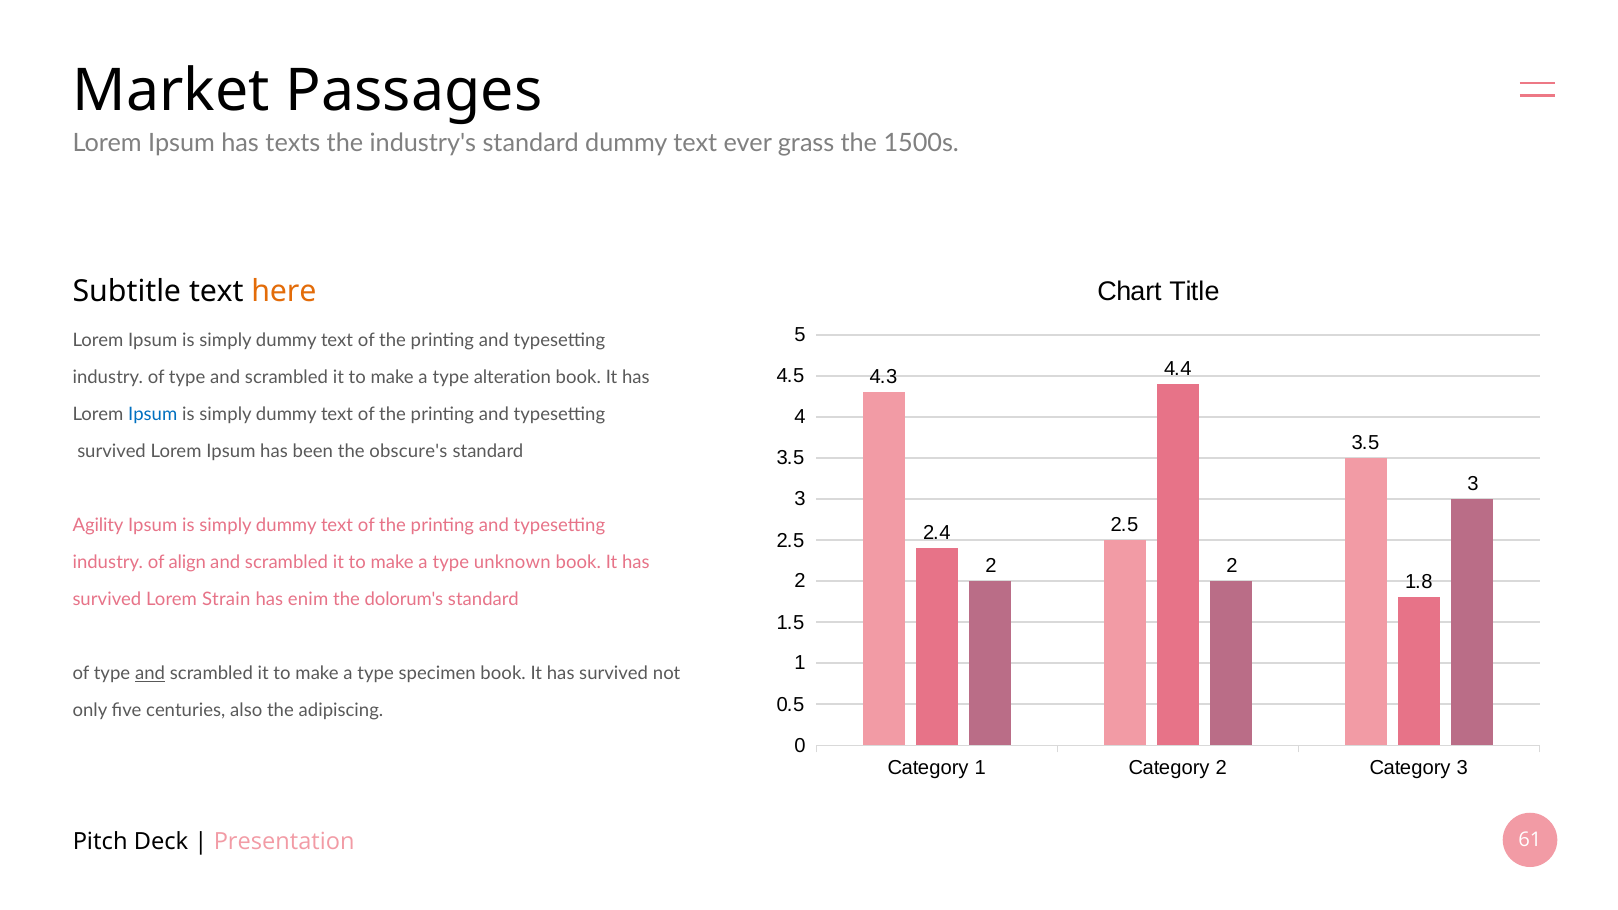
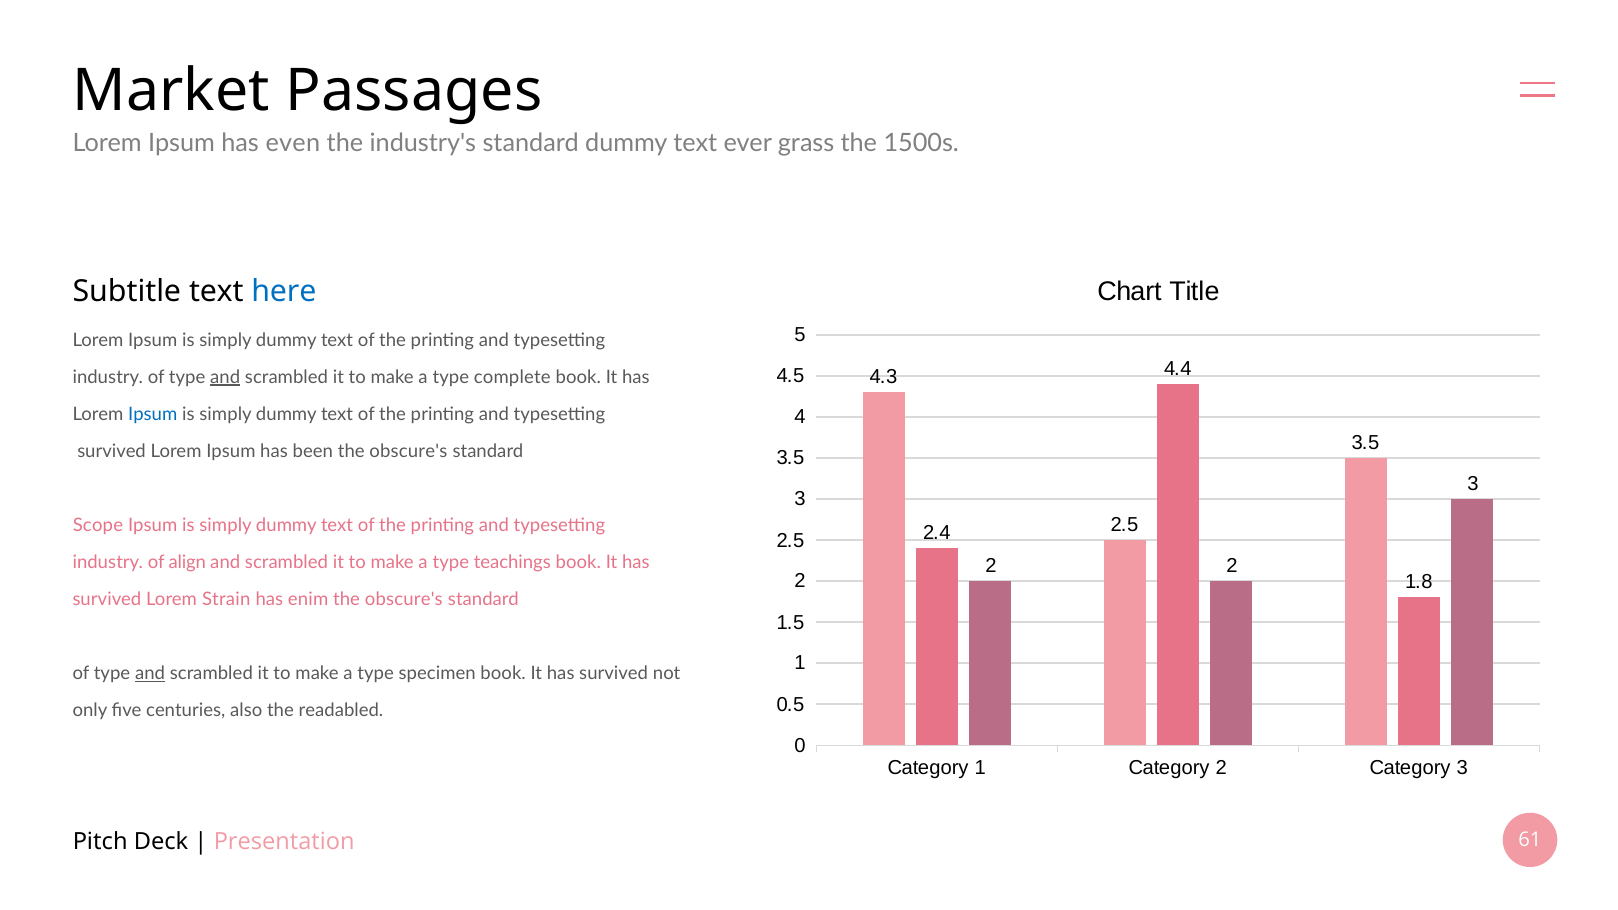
texts: texts -> even
here colour: orange -> blue
and at (225, 377) underline: none -> present
alteration: alteration -> complete
Agility: Agility -> Scope
unknown: unknown -> teachings
dolorum's at (404, 600): dolorum's -> obscure's
adipiscing: adipiscing -> readabled
